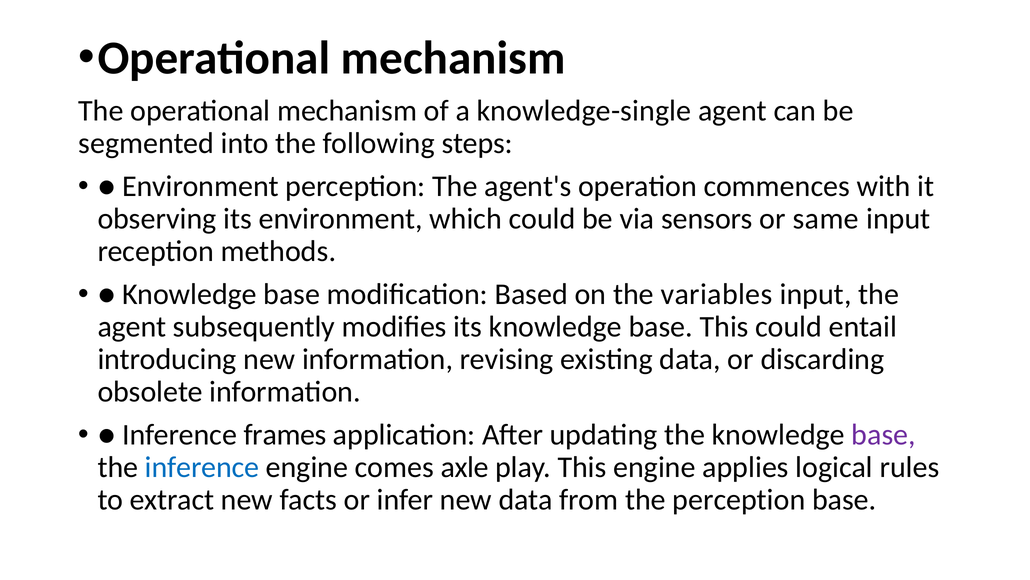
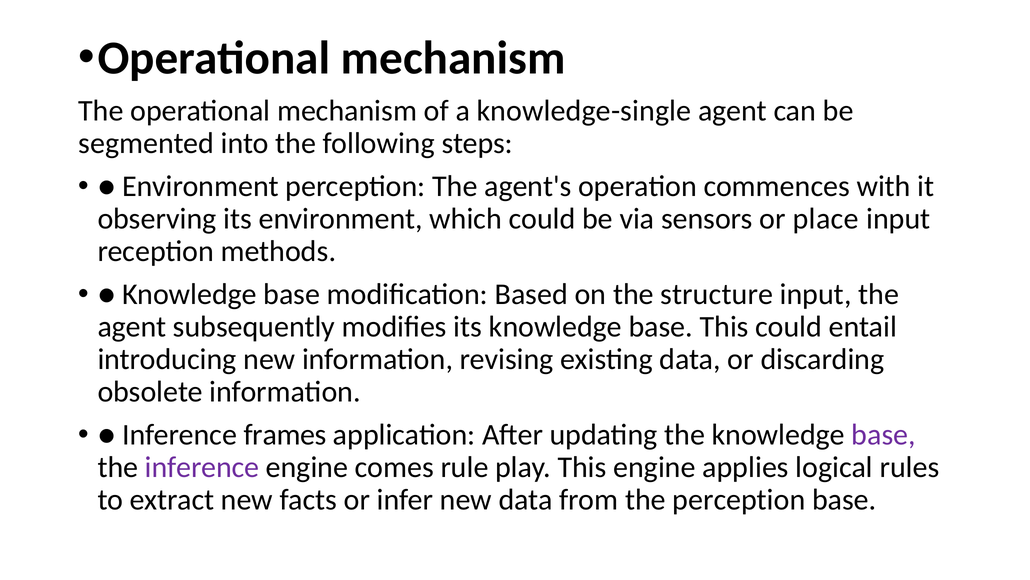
same: same -> place
variables: variables -> structure
inference at (202, 467) colour: blue -> purple
axle: axle -> rule
